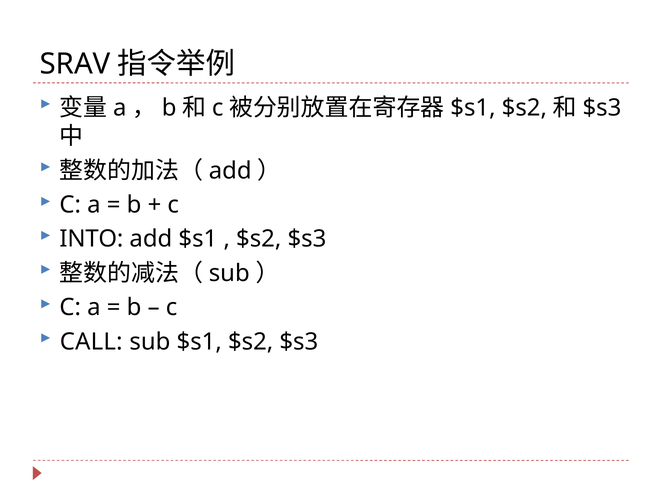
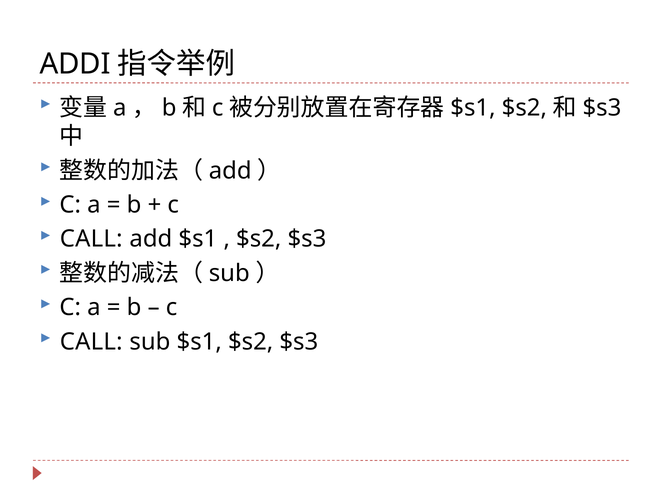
SRAV: SRAV -> ADDI
INTO at (91, 239): INTO -> CALL
